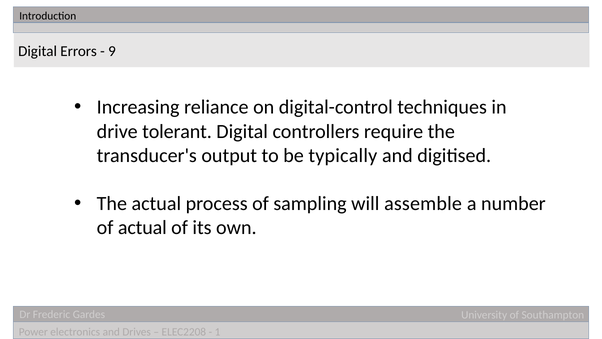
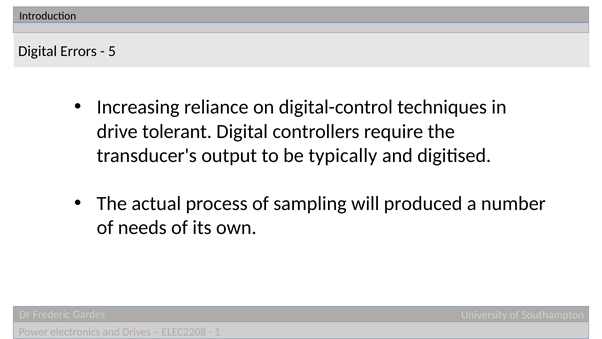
9: 9 -> 5
assemble: assemble -> produced
of actual: actual -> needs
